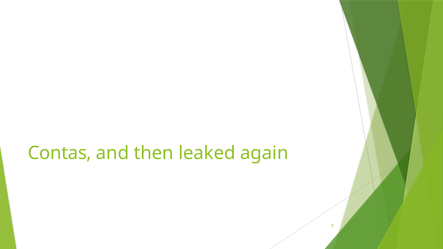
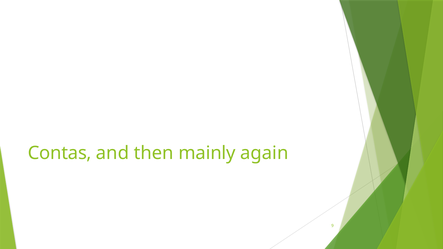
leaked: leaked -> mainly
